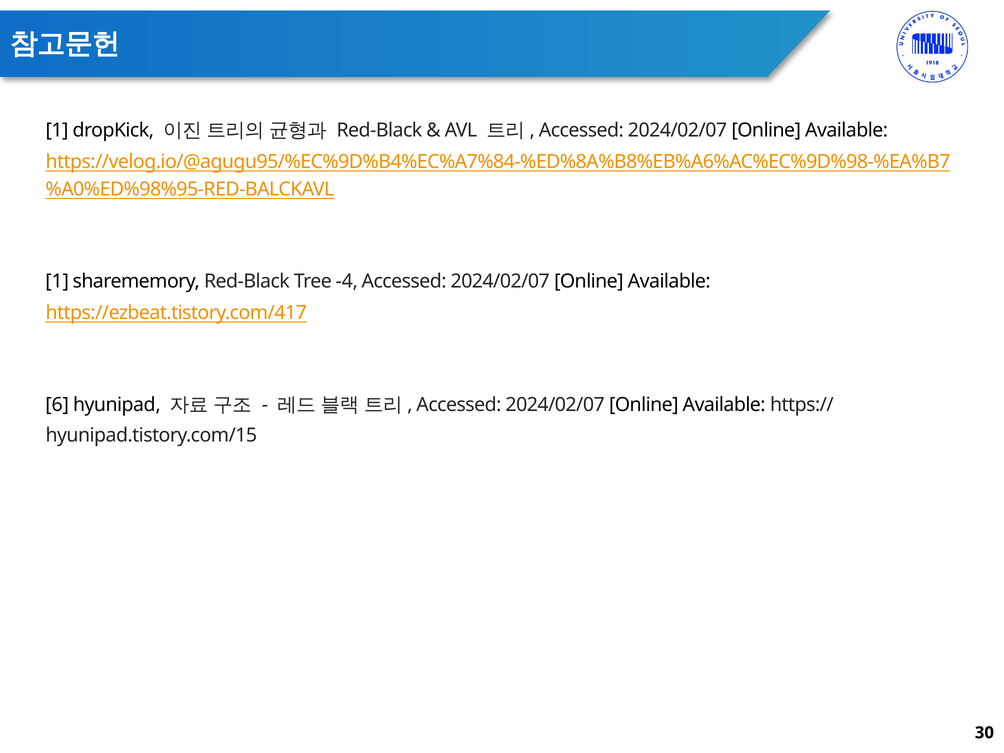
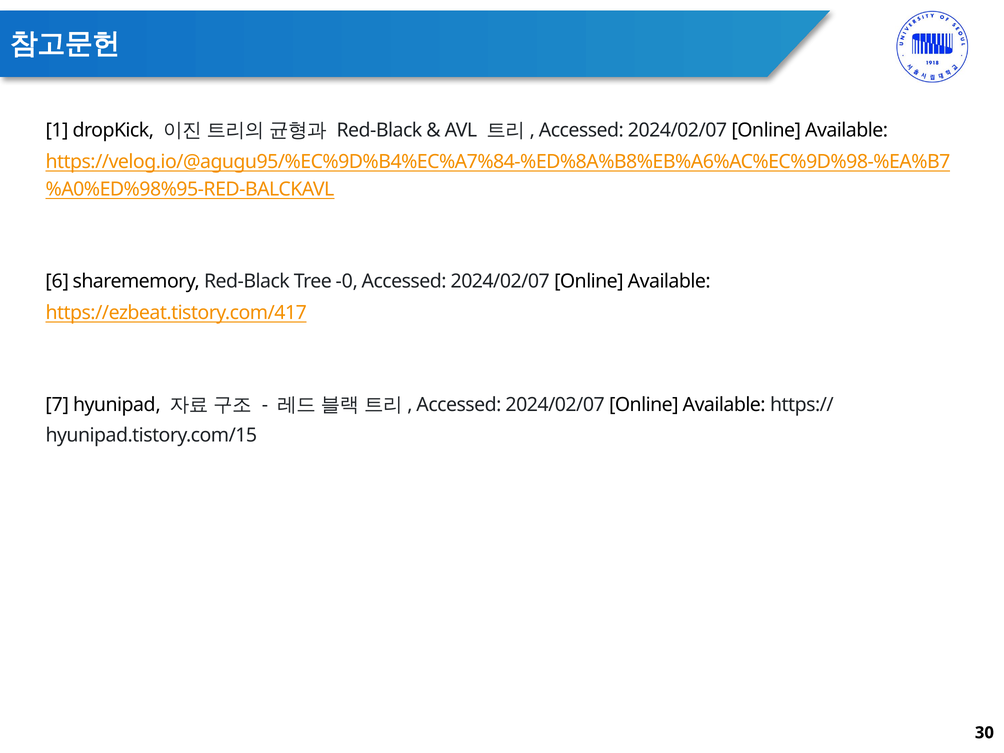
1 at (57, 281): 1 -> 6
-4: -4 -> -0
6: 6 -> 7
